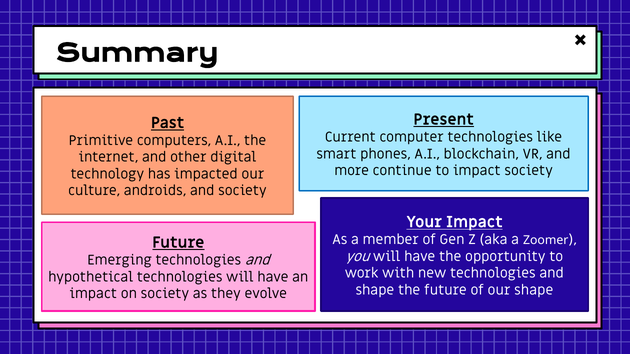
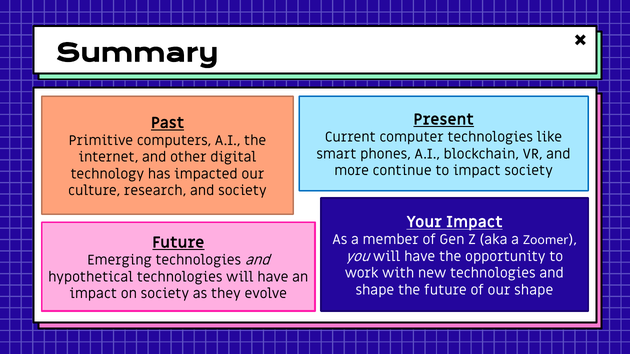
androids: androids -> research
